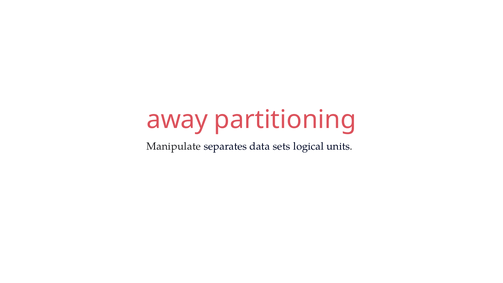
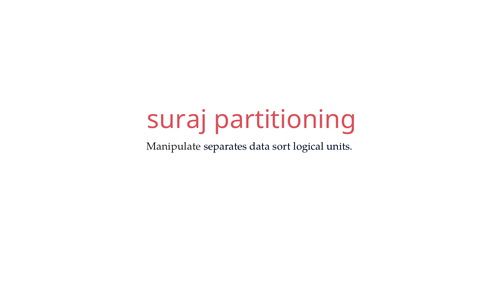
away: away -> suraj
sets: sets -> sort
